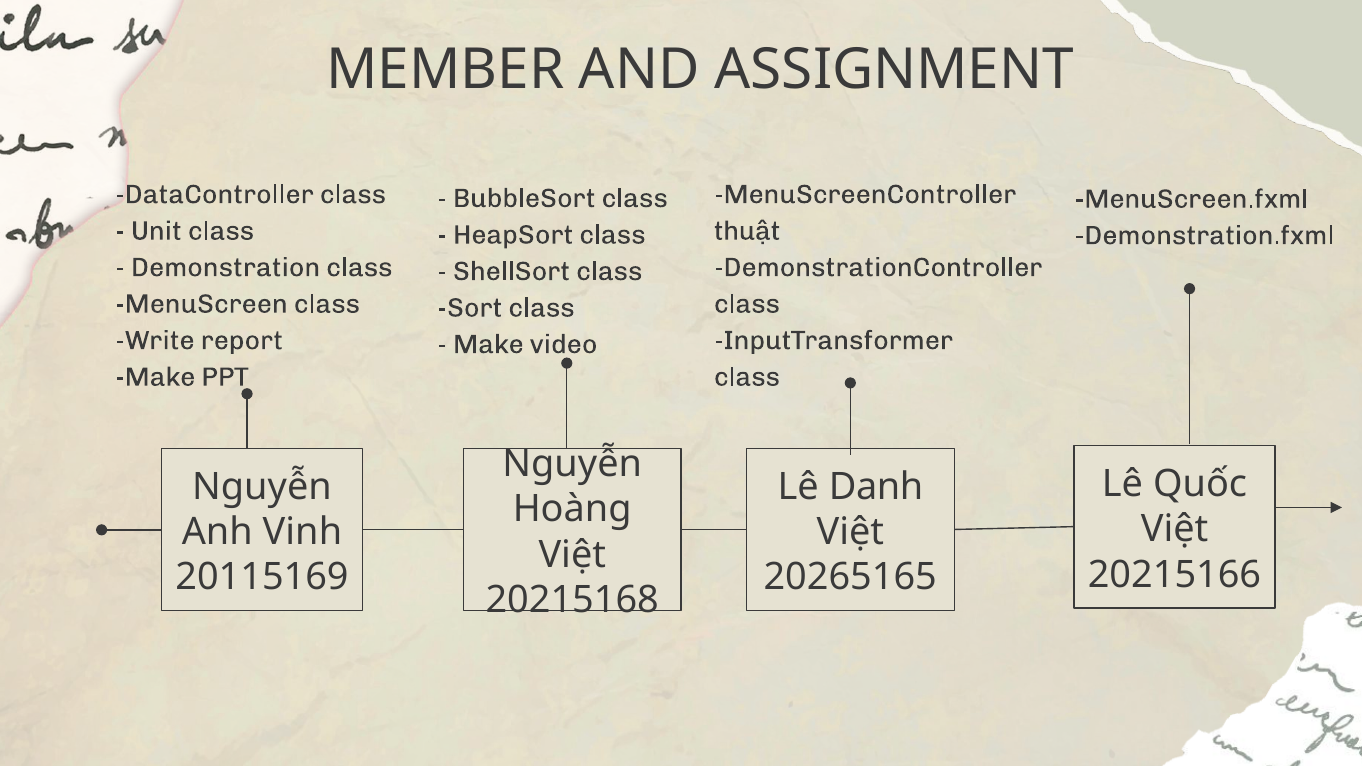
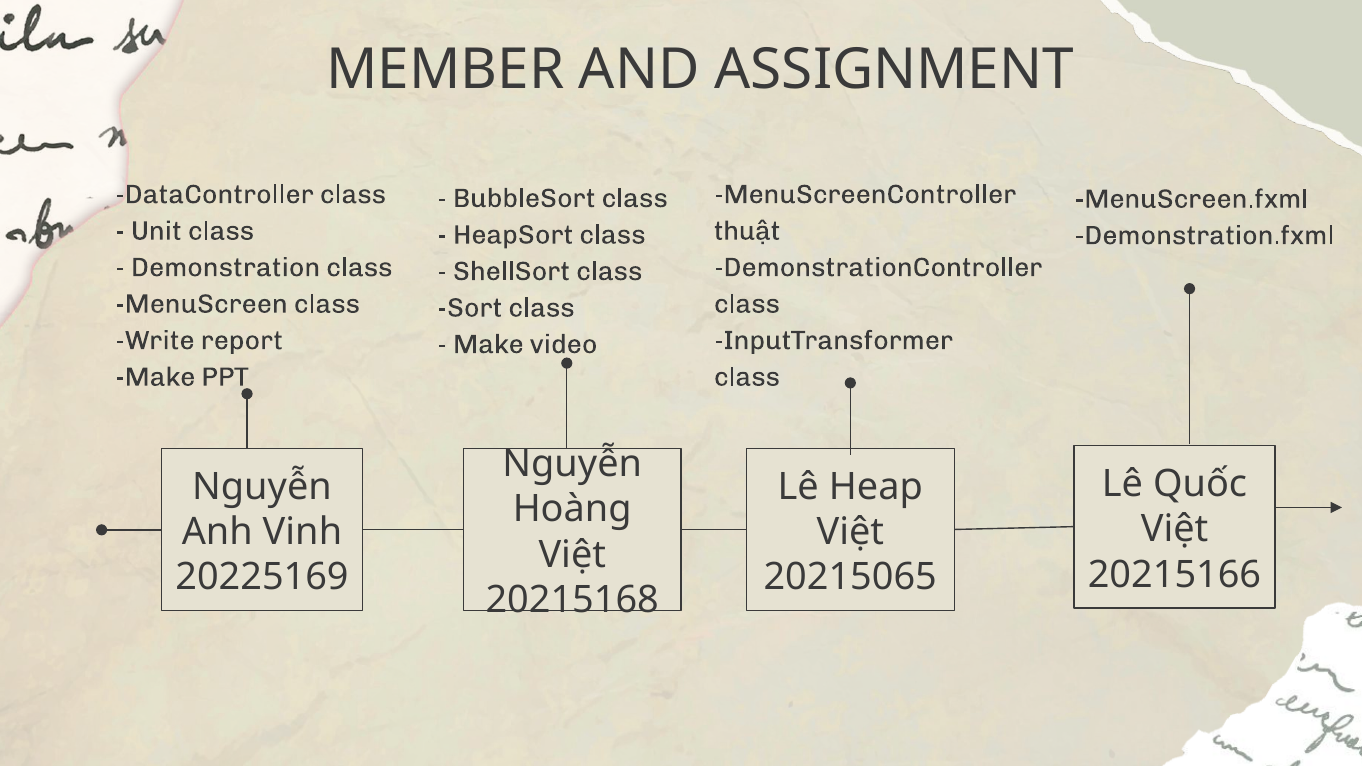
Danh: Danh -> Heap
20115169: 20115169 -> 20225169
20265165: 20265165 -> 20215065
